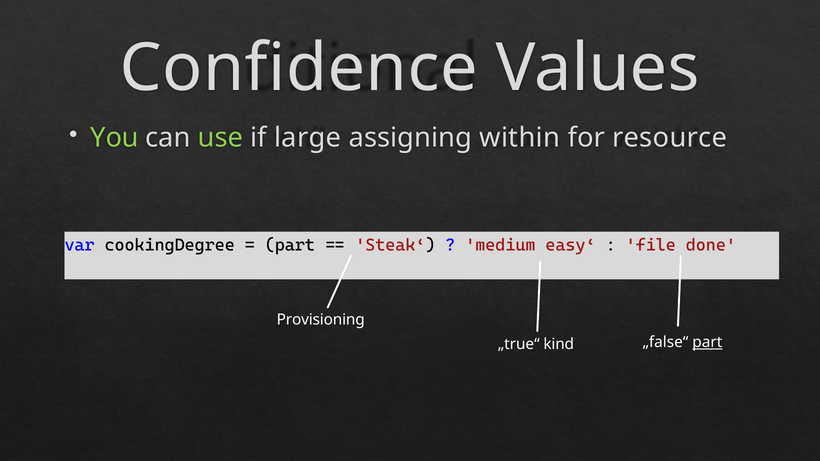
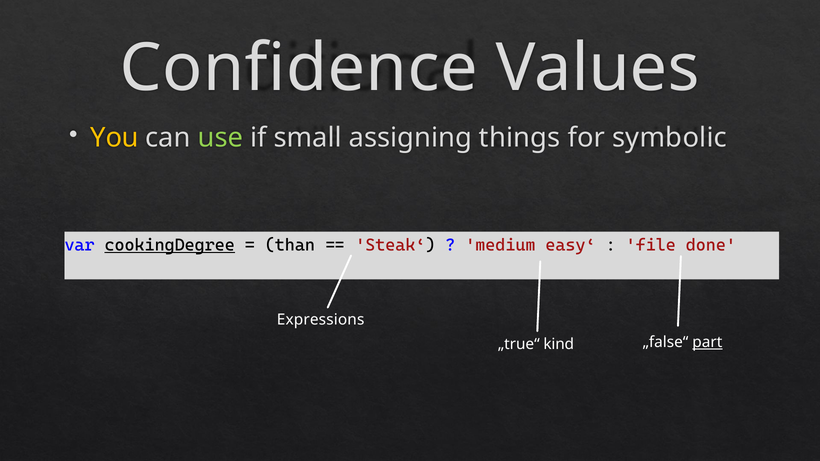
You colour: light green -> yellow
large: large -> small
within: within -> things
resource: resource -> symbolic
cookingDegree underline: none -> present
part at (290, 245): part -> than
Provisioning: Provisioning -> Expressions
